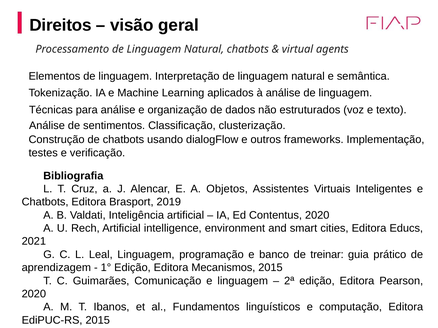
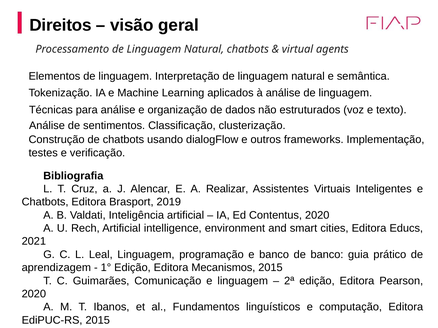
Objetos: Objetos -> Realizar
de treinar: treinar -> banco
